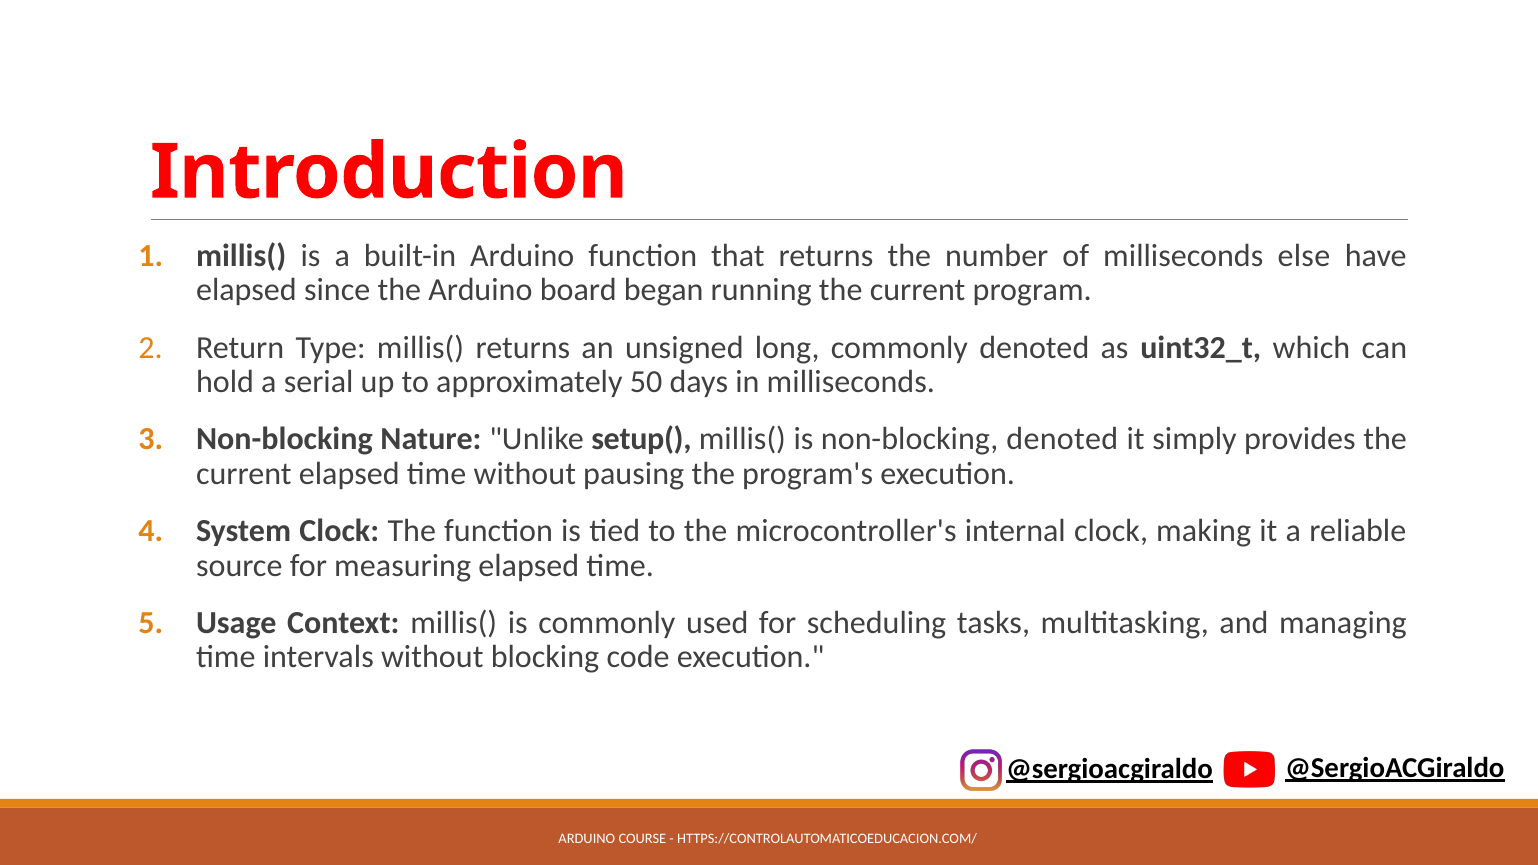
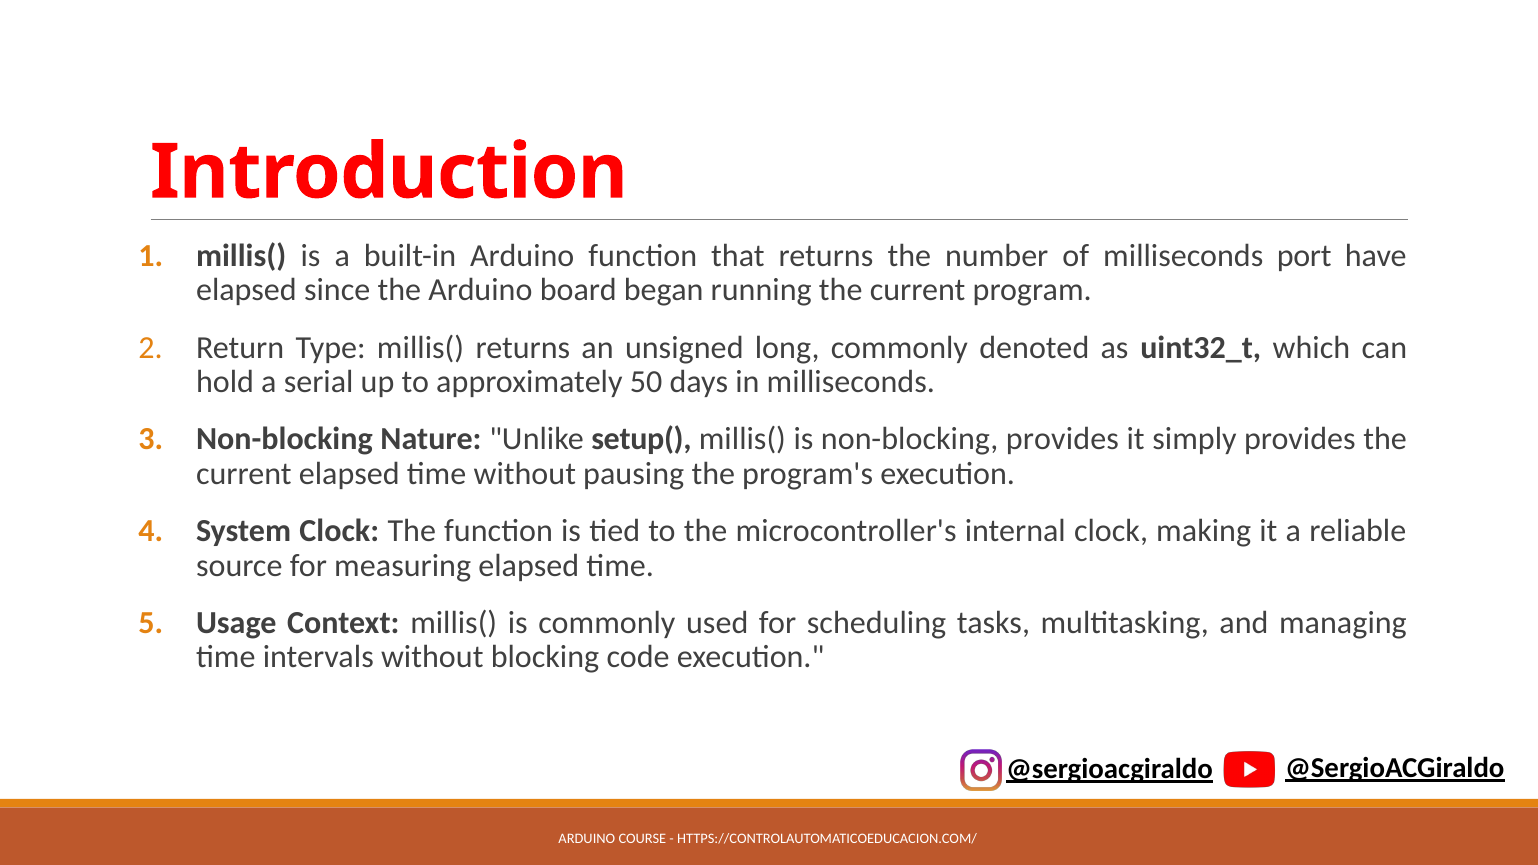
else: else -> port
non-blocking denoted: denoted -> provides
